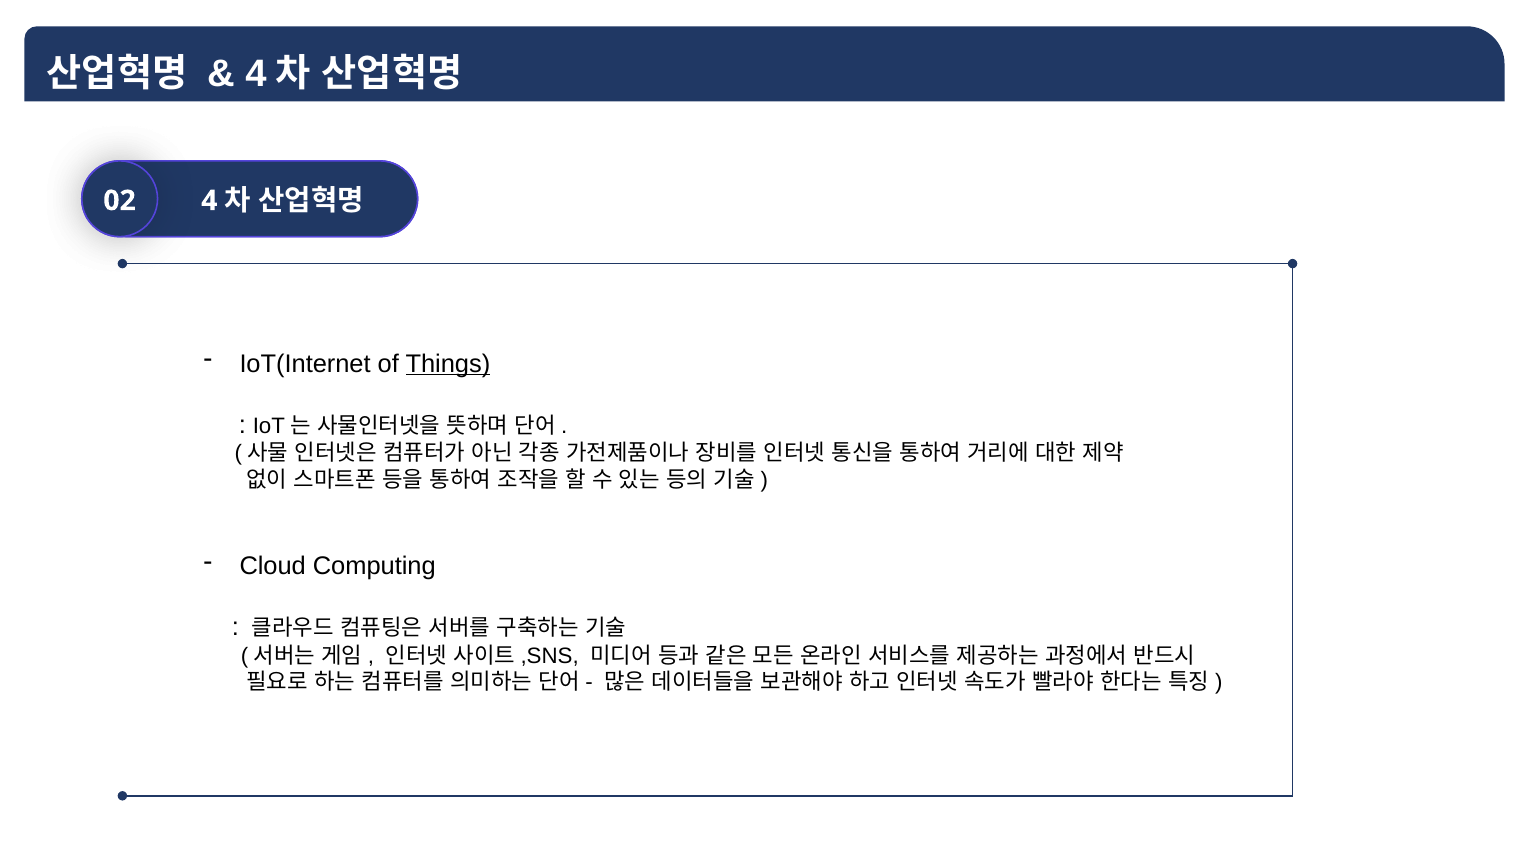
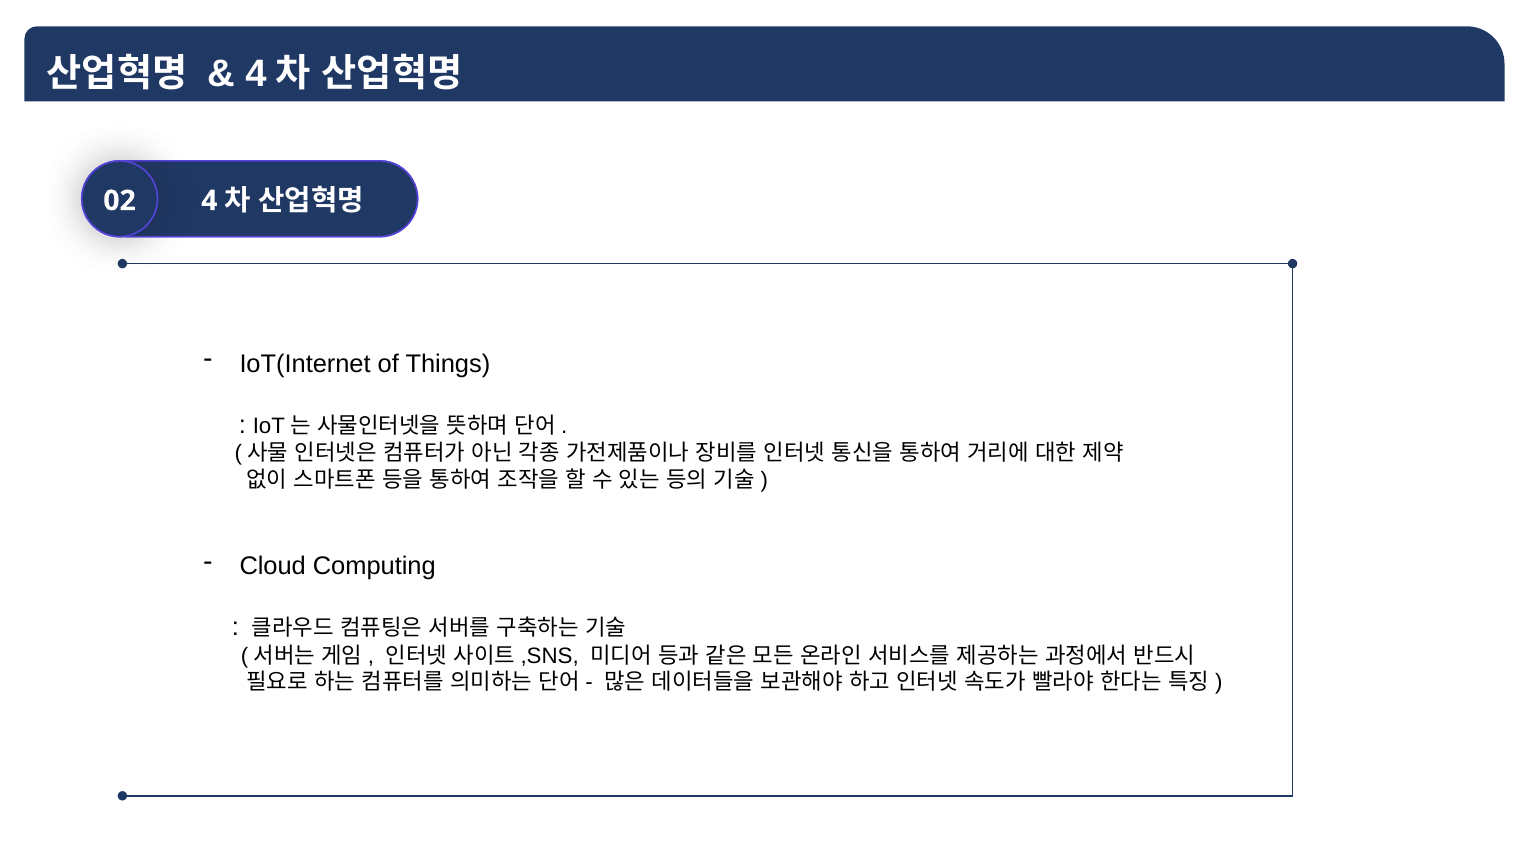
Things underline: present -> none
